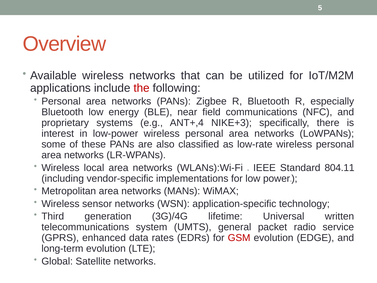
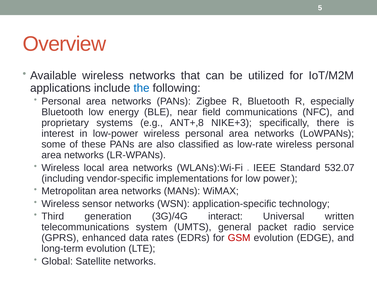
the colour: red -> blue
ANT+,4: ANT+,4 -> ANT+,8
804.11: 804.11 -> 532.07
lifetime: lifetime -> interact
